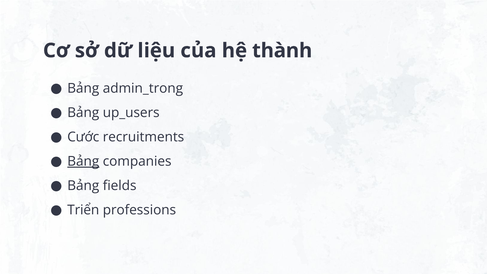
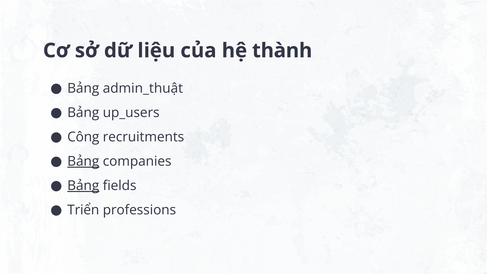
admin_trong: admin_trong -> admin_thuật
Cước: Cước -> Công
Bảng at (83, 186) underline: none -> present
